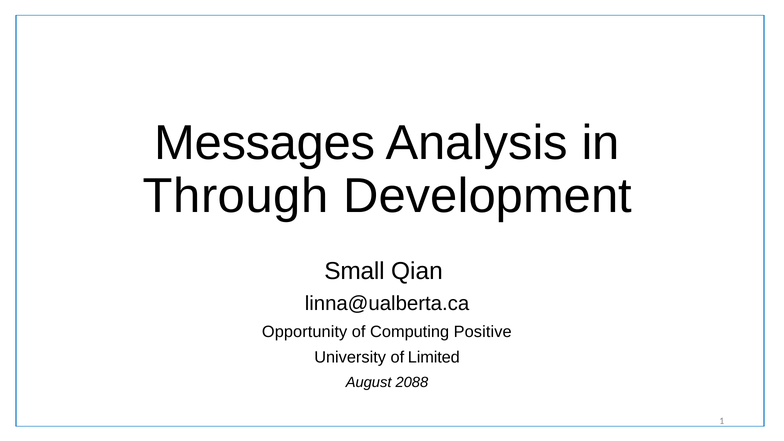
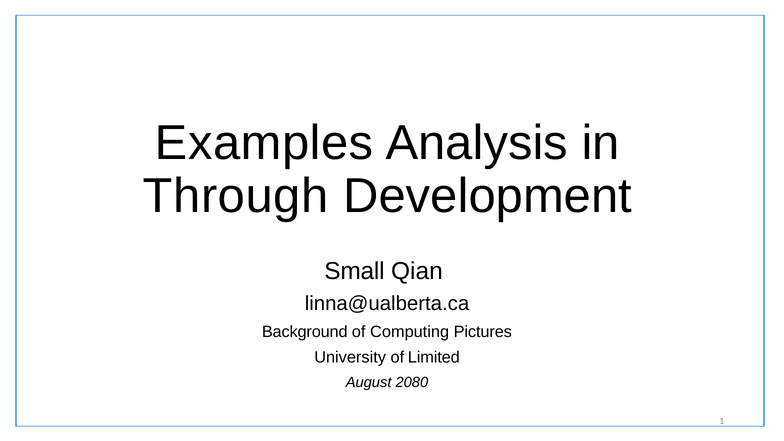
Messages: Messages -> Examples
Opportunity: Opportunity -> Background
Positive: Positive -> Pictures
2088: 2088 -> 2080
